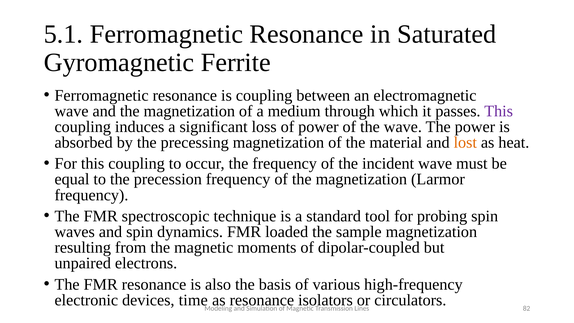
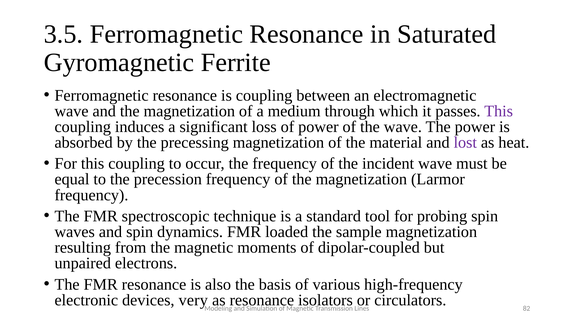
5.1: 5.1 -> 3.5
lost colour: orange -> purple
time: time -> very
